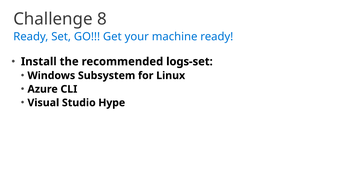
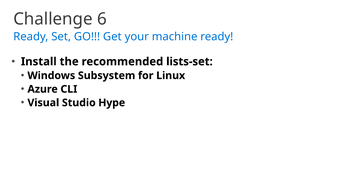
8: 8 -> 6
logs-set: logs-set -> lists-set
